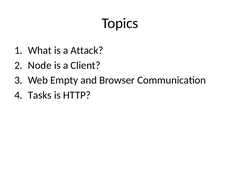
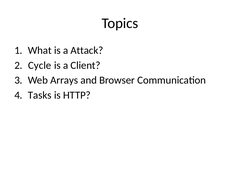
Node: Node -> Cycle
Empty: Empty -> Arrays
